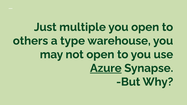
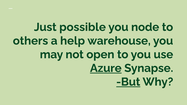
multiple: multiple -> possible
you open: open -> node
type: type -> help
But underline: none -> present
